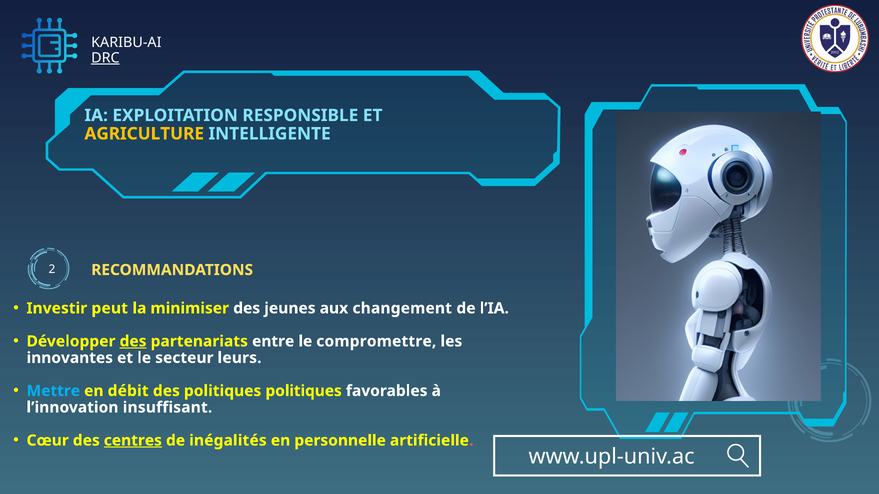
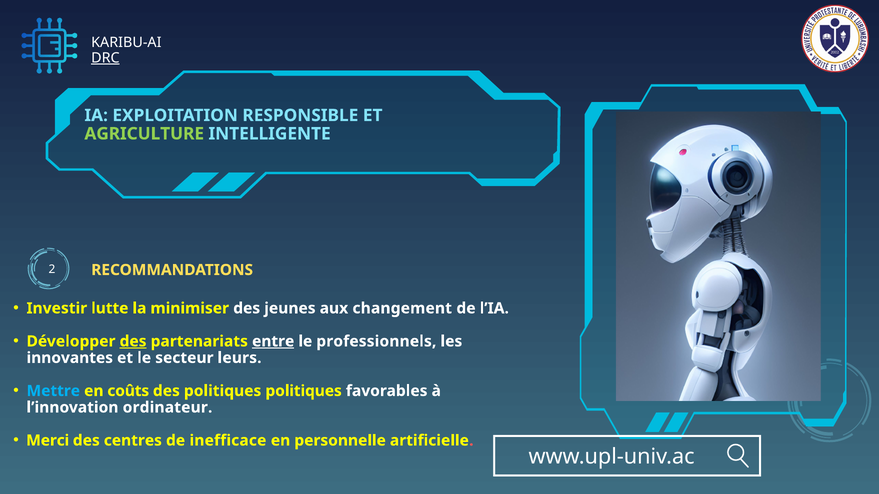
AGRICULTURE colour: yellow -> light green
peut: peut -> lutte
entre underline: none -> present
compromettre: compromettre -> professionnels
débit: débit -> coûts
insuffisant: insuffisant -> ordinateur
Cœur: Cœur -> Merci
centres underline: present -> none
inégalités: inégalités -> inefficace
